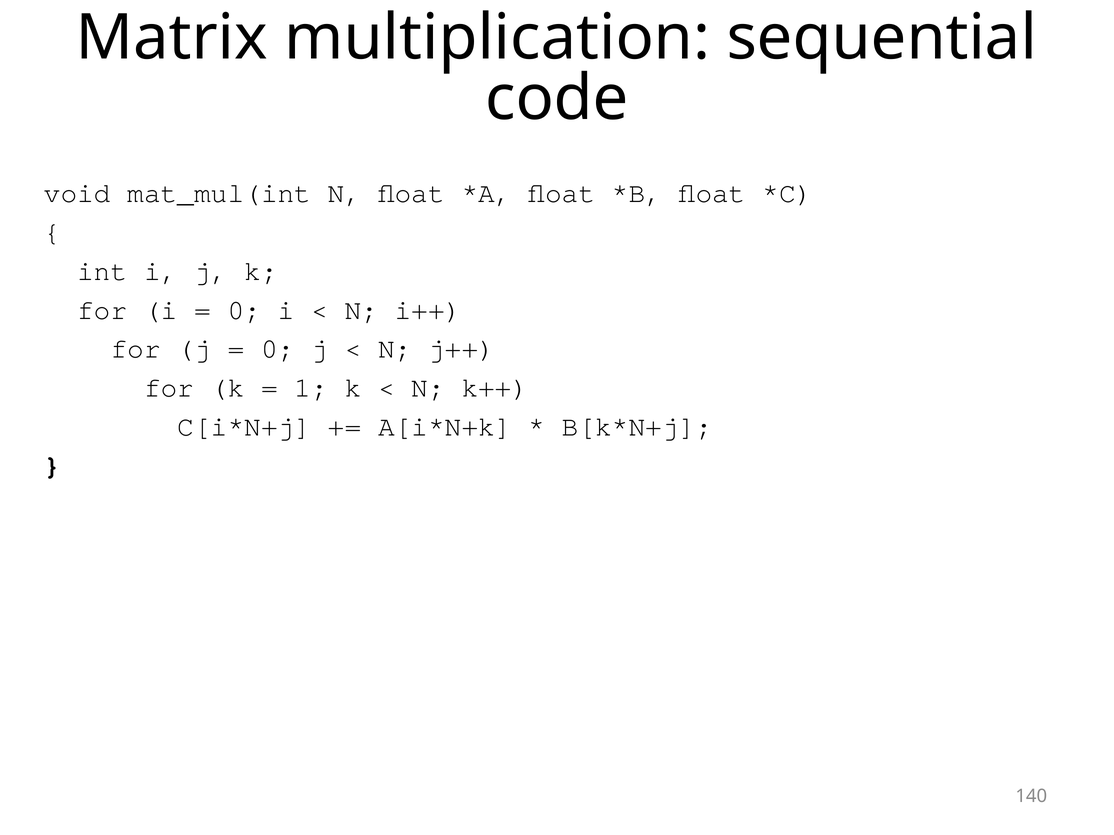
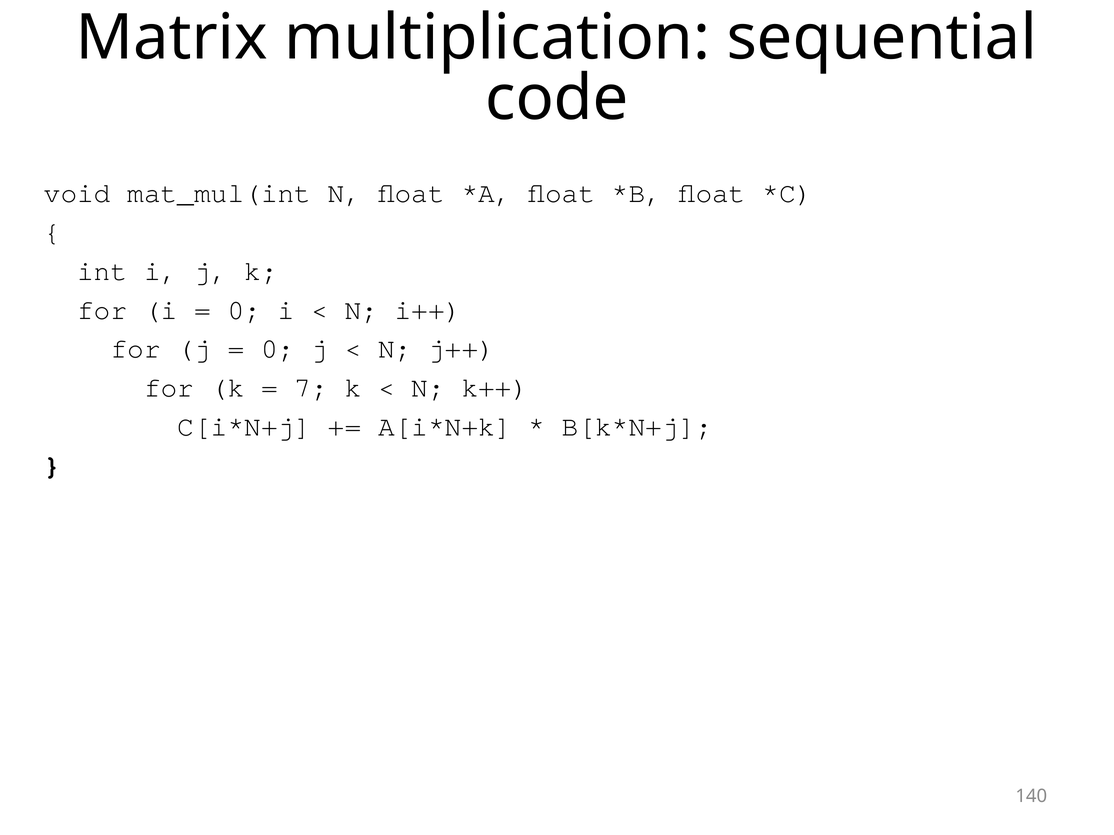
1: 1 -> 7
